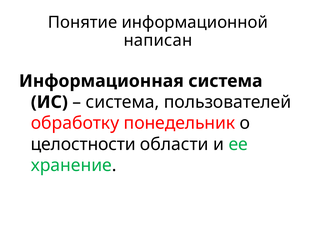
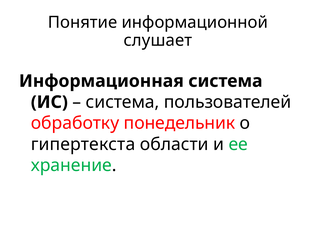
написан: написан -> слушает
целостности: целостности -> гипертекста
